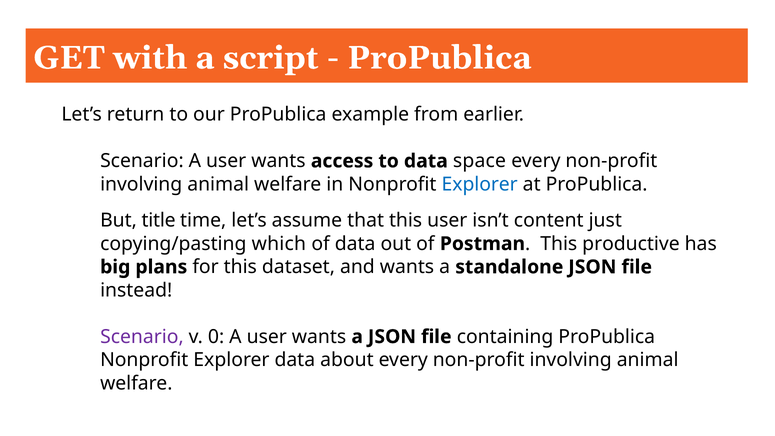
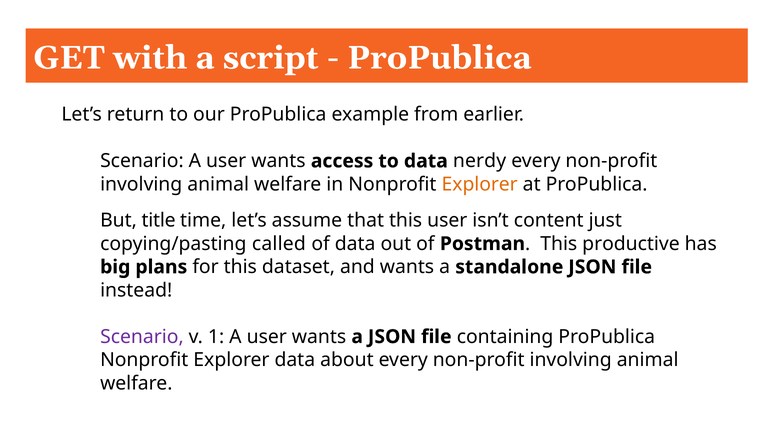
space: space -> nerdy
Explorer at (480, 184) colour: blue -> orange
which: which -> called
0: 0 -> 1
